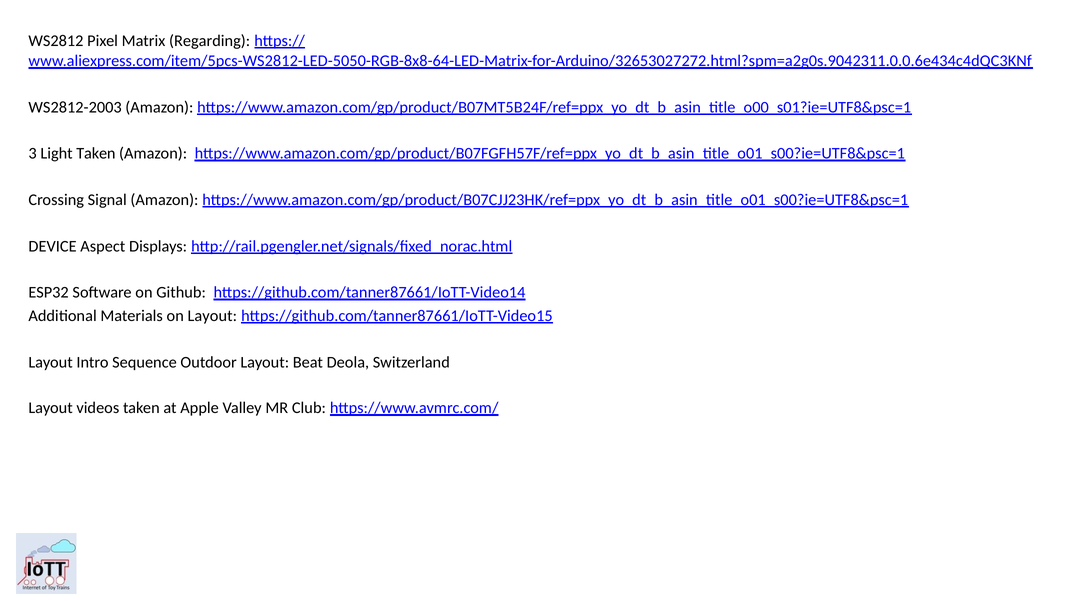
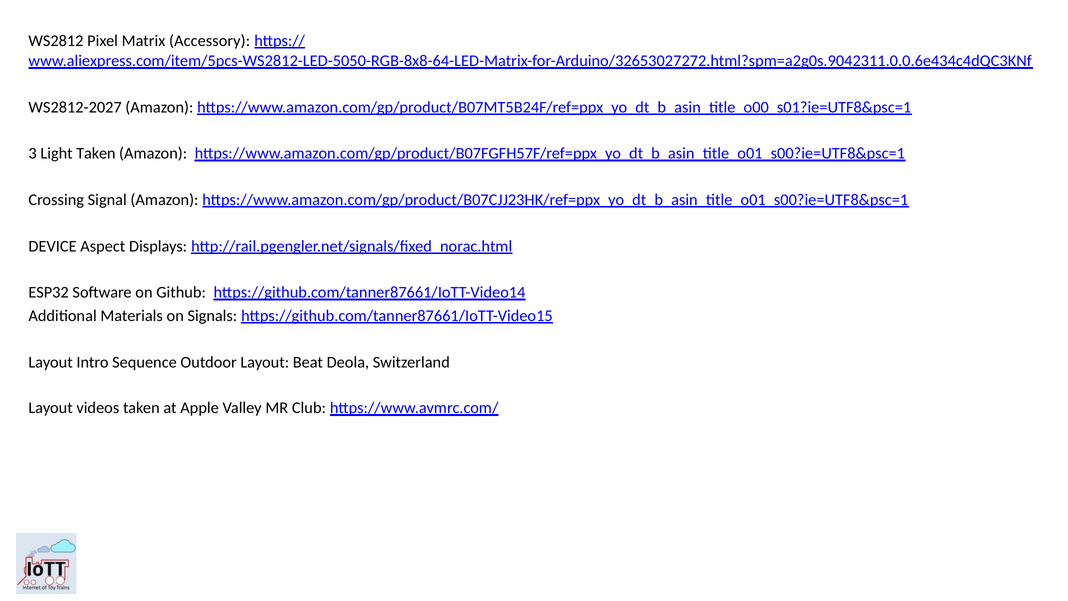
Regarding: Regarding -> Accessory
WS2812-2003: WS2812-2003 -> WS2812-2027
on Layout: Layout -> Signals
